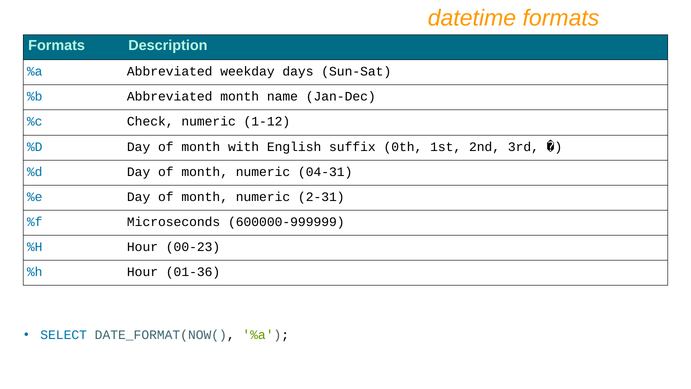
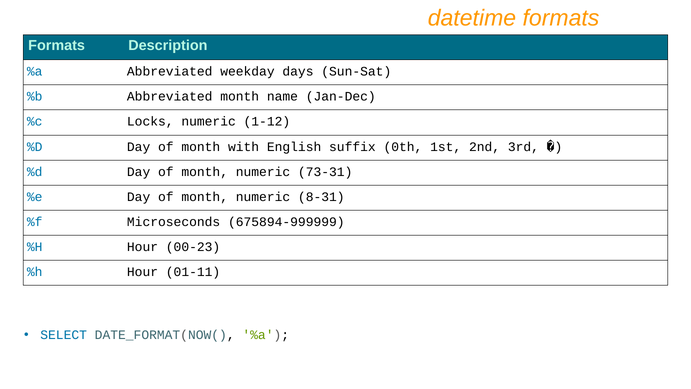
Check: Check -> Locks
04-31: 04-31 -> 73-31
2-31: 2-31 -> 8-31
600000-999999: 600000-999999 -> 675894-999999
01-36: 01-36 -> 01-11
